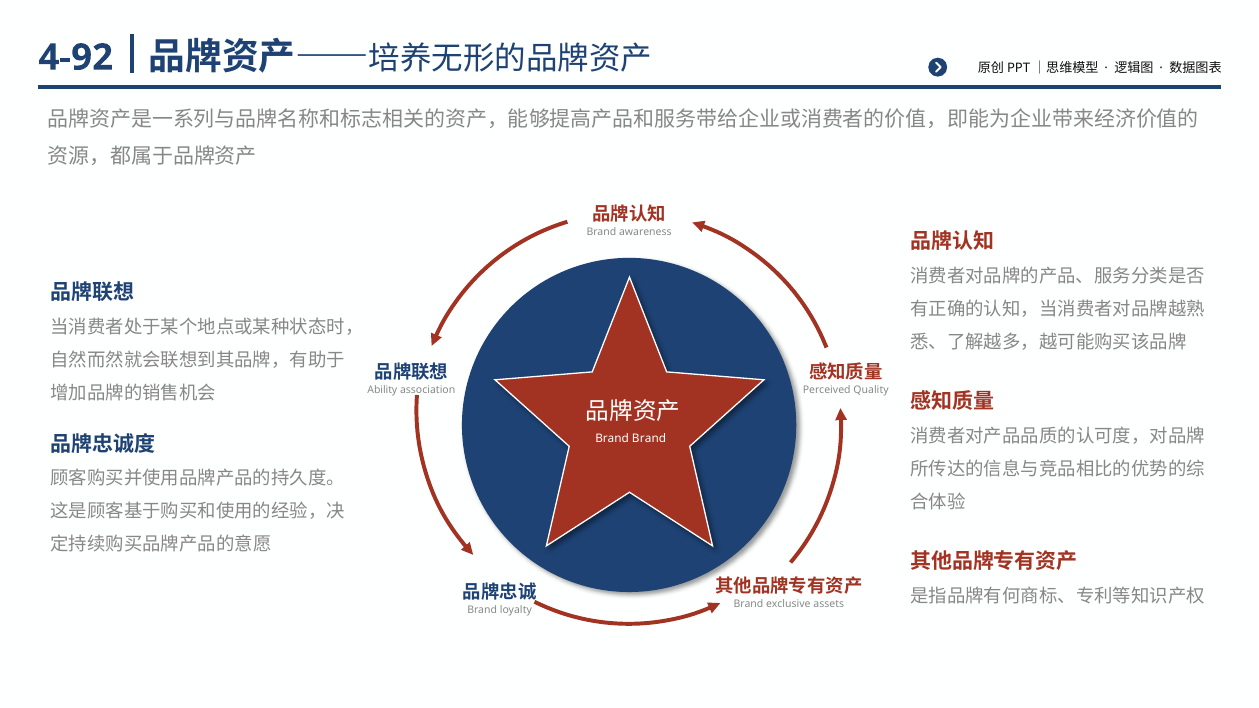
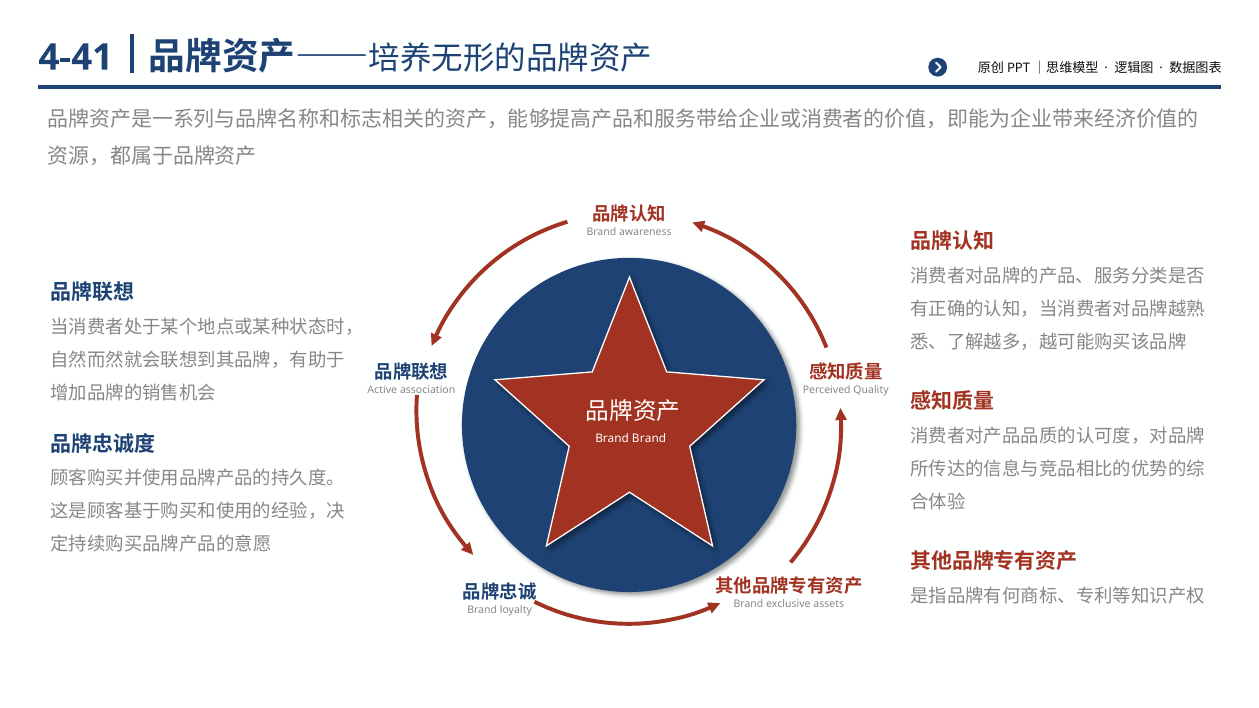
4-92: 4-92 -> 4-41
Ability: Ability -> Active
